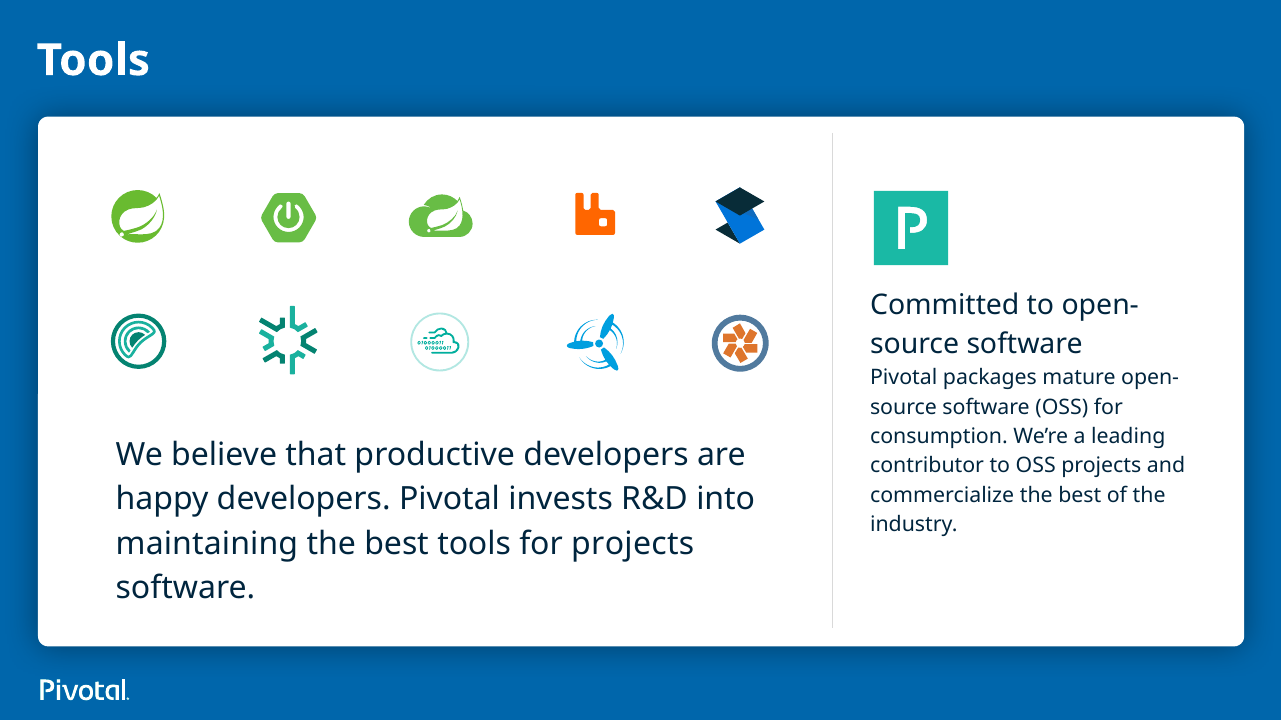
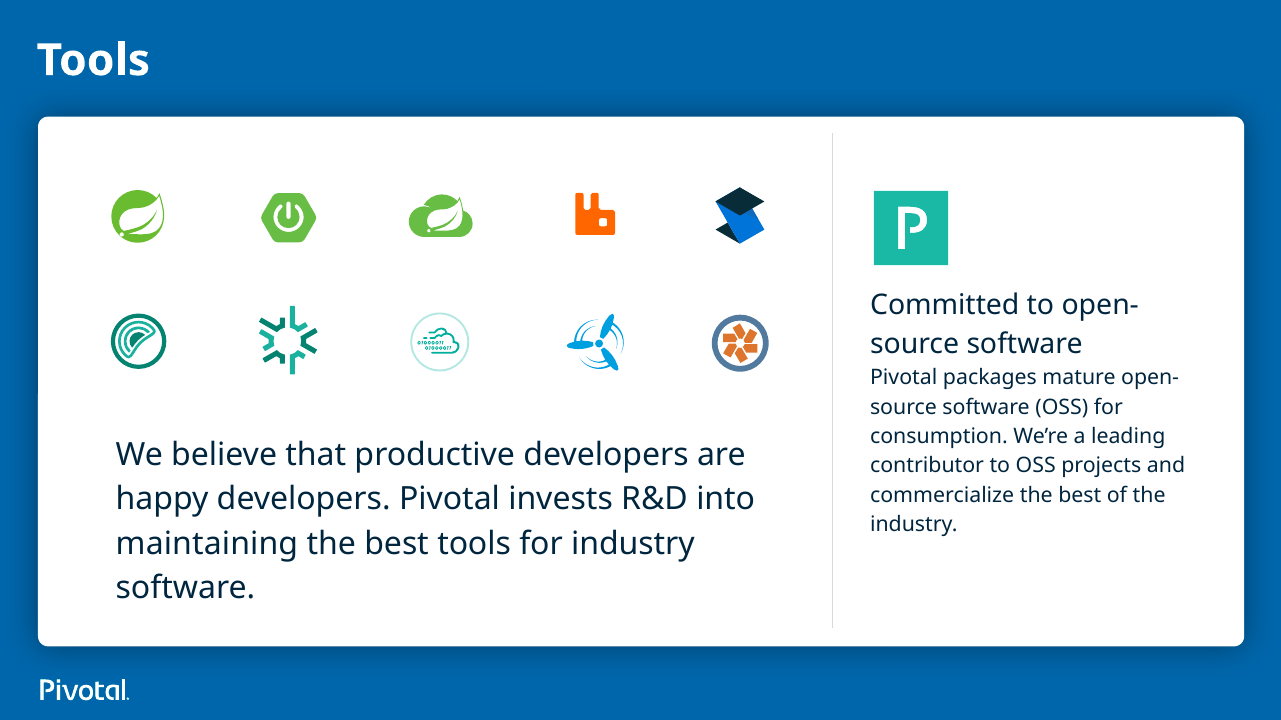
for projects: projects -> industry
